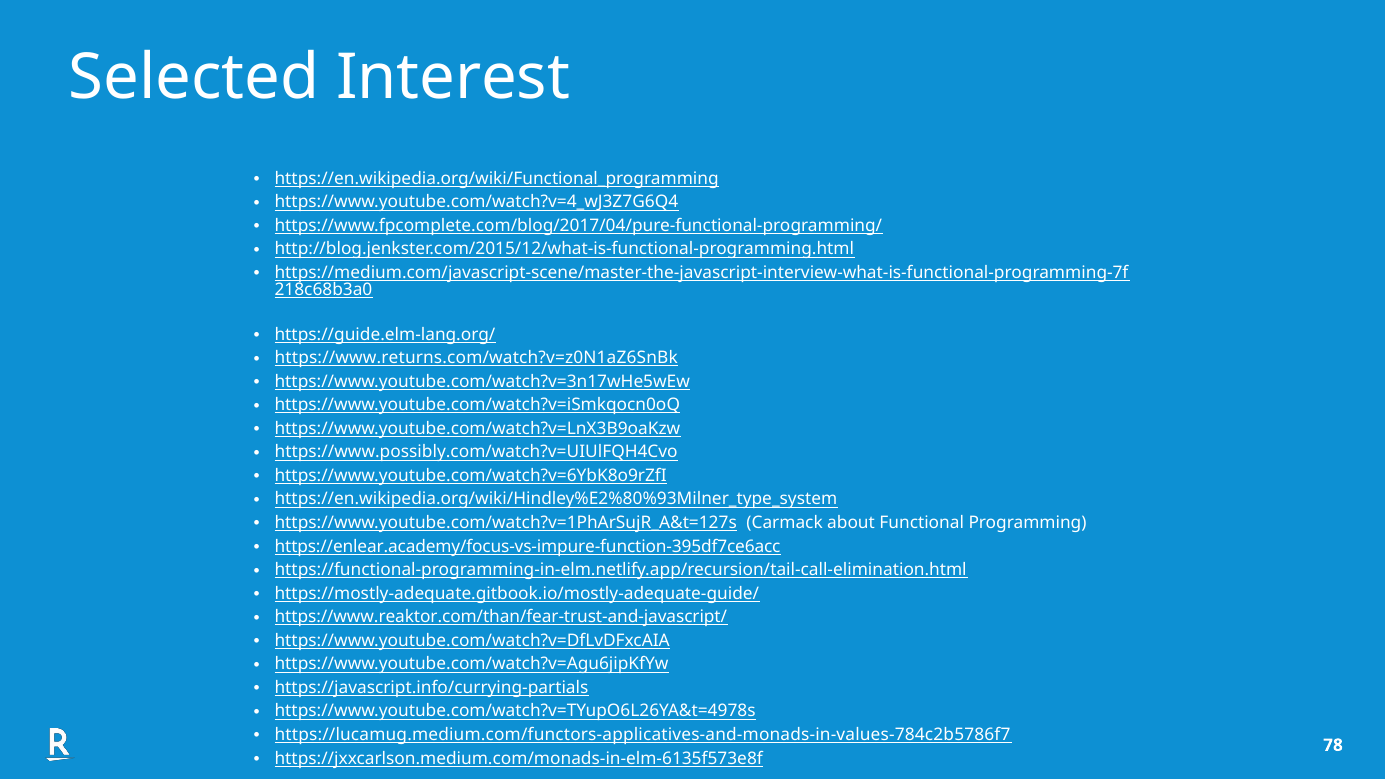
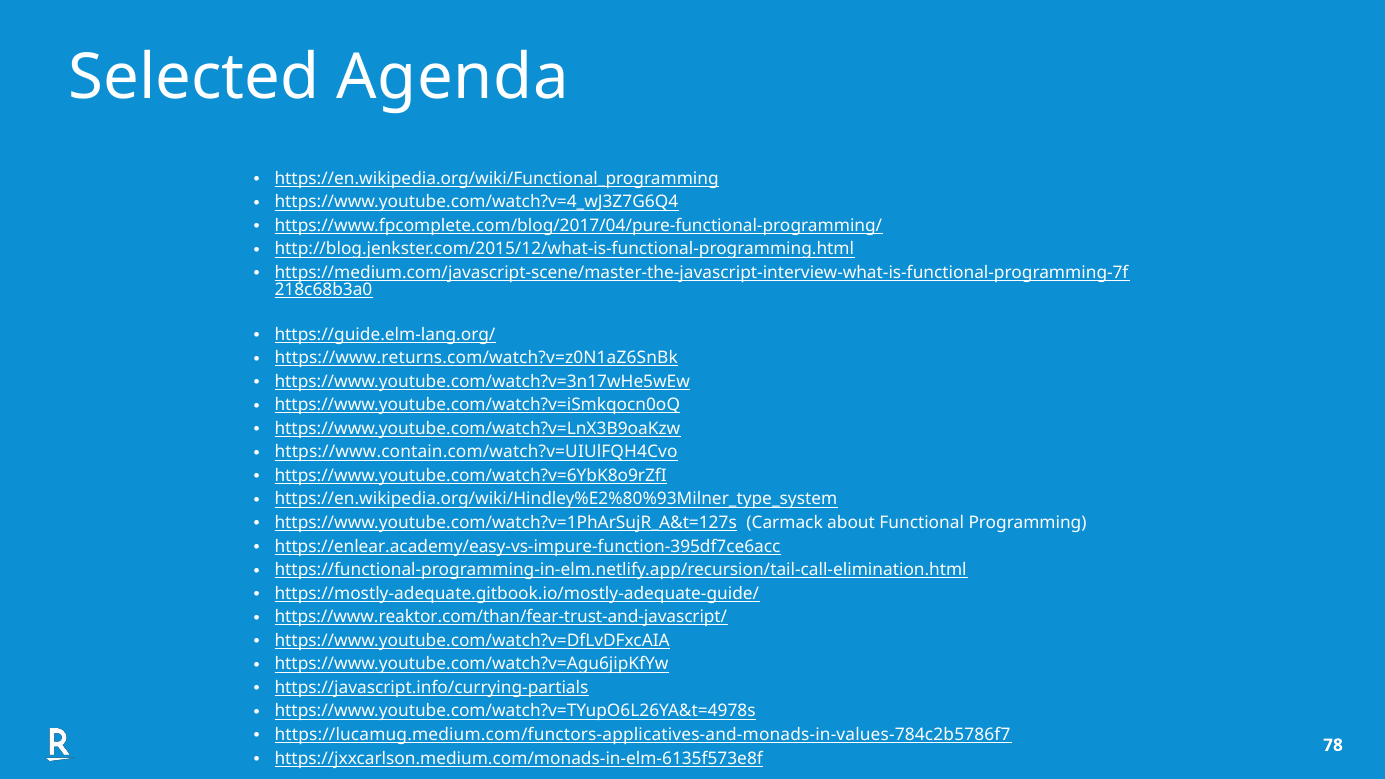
Interest: Interest -> Agenda
https://www.possibly.com/watch?v=UIUlFQH4Cvo: https://www.possibly.com/watch?v=UIUlFQH4Cvo -> https://www.contain.com/watch?v=UIUlFQH4Cvo
https://enlear.academy/focus-vs-impure-function-395df7ce6acc: https://enlear.academy/focus-vs-impure-function-395df7ce6acc -> https://enlear.academy/easy-vs-impure-function-395df7ce6acc
